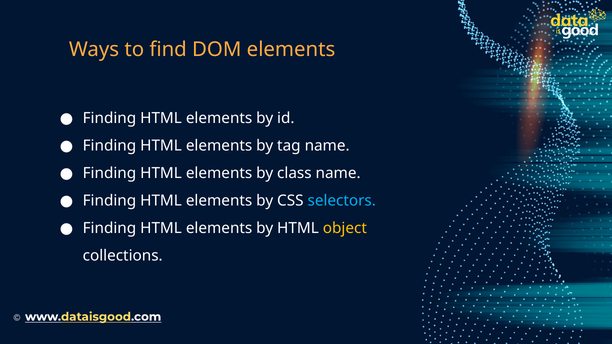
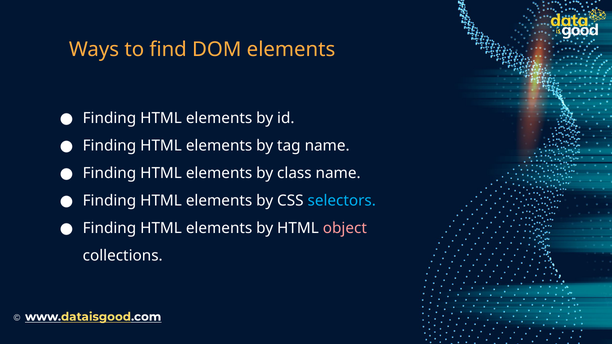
object colour: yellow -> pink
